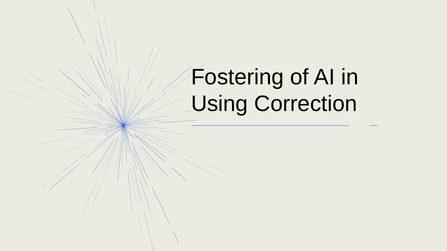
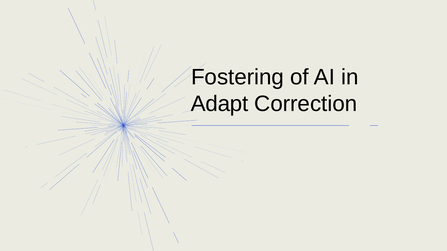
Using: Using -> Adapt
